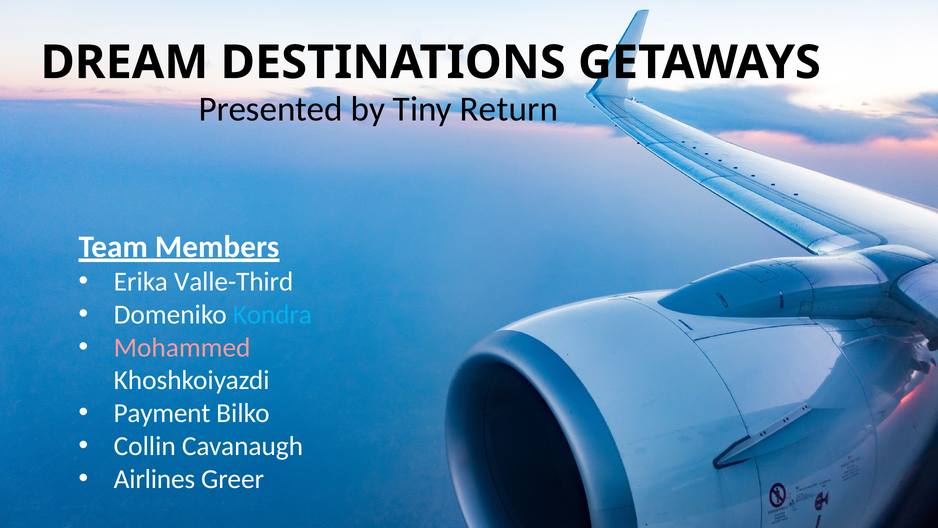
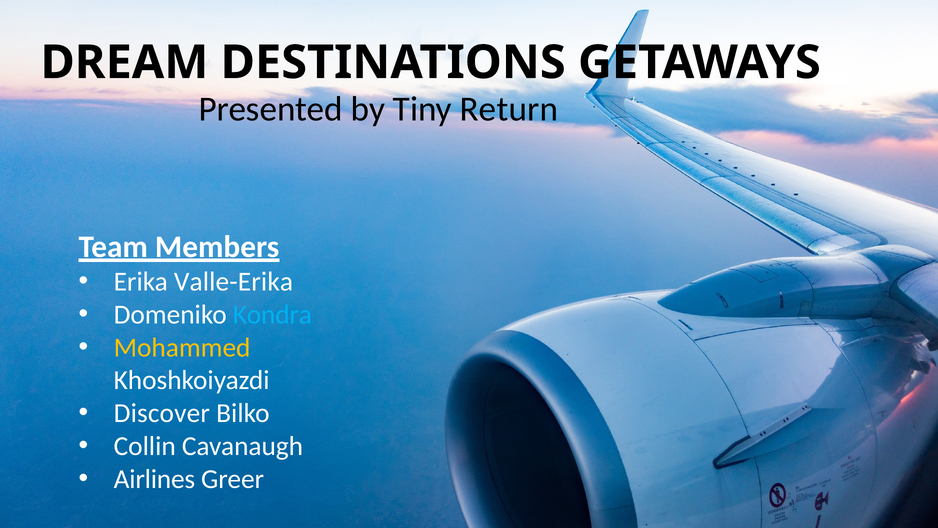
Valle-Third: Valle-Third -> Valle-Erika
Mohammed colour: pink -> yellow
Payment: Payment -> Discover
